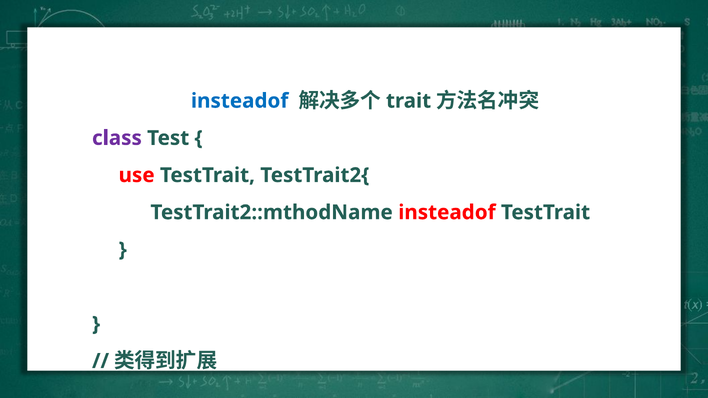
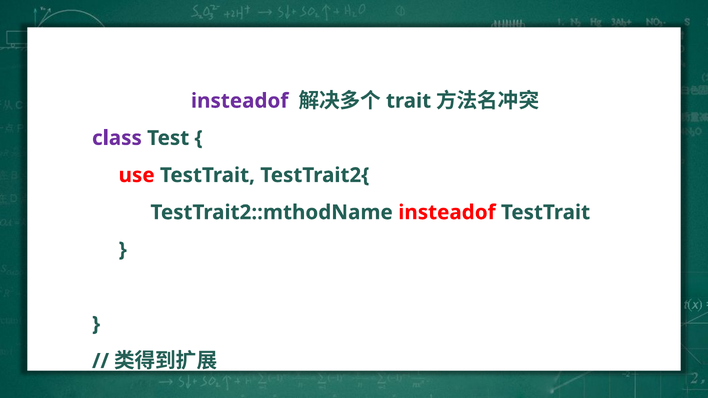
insteadof at (240, 101) colour: blue -> purple
